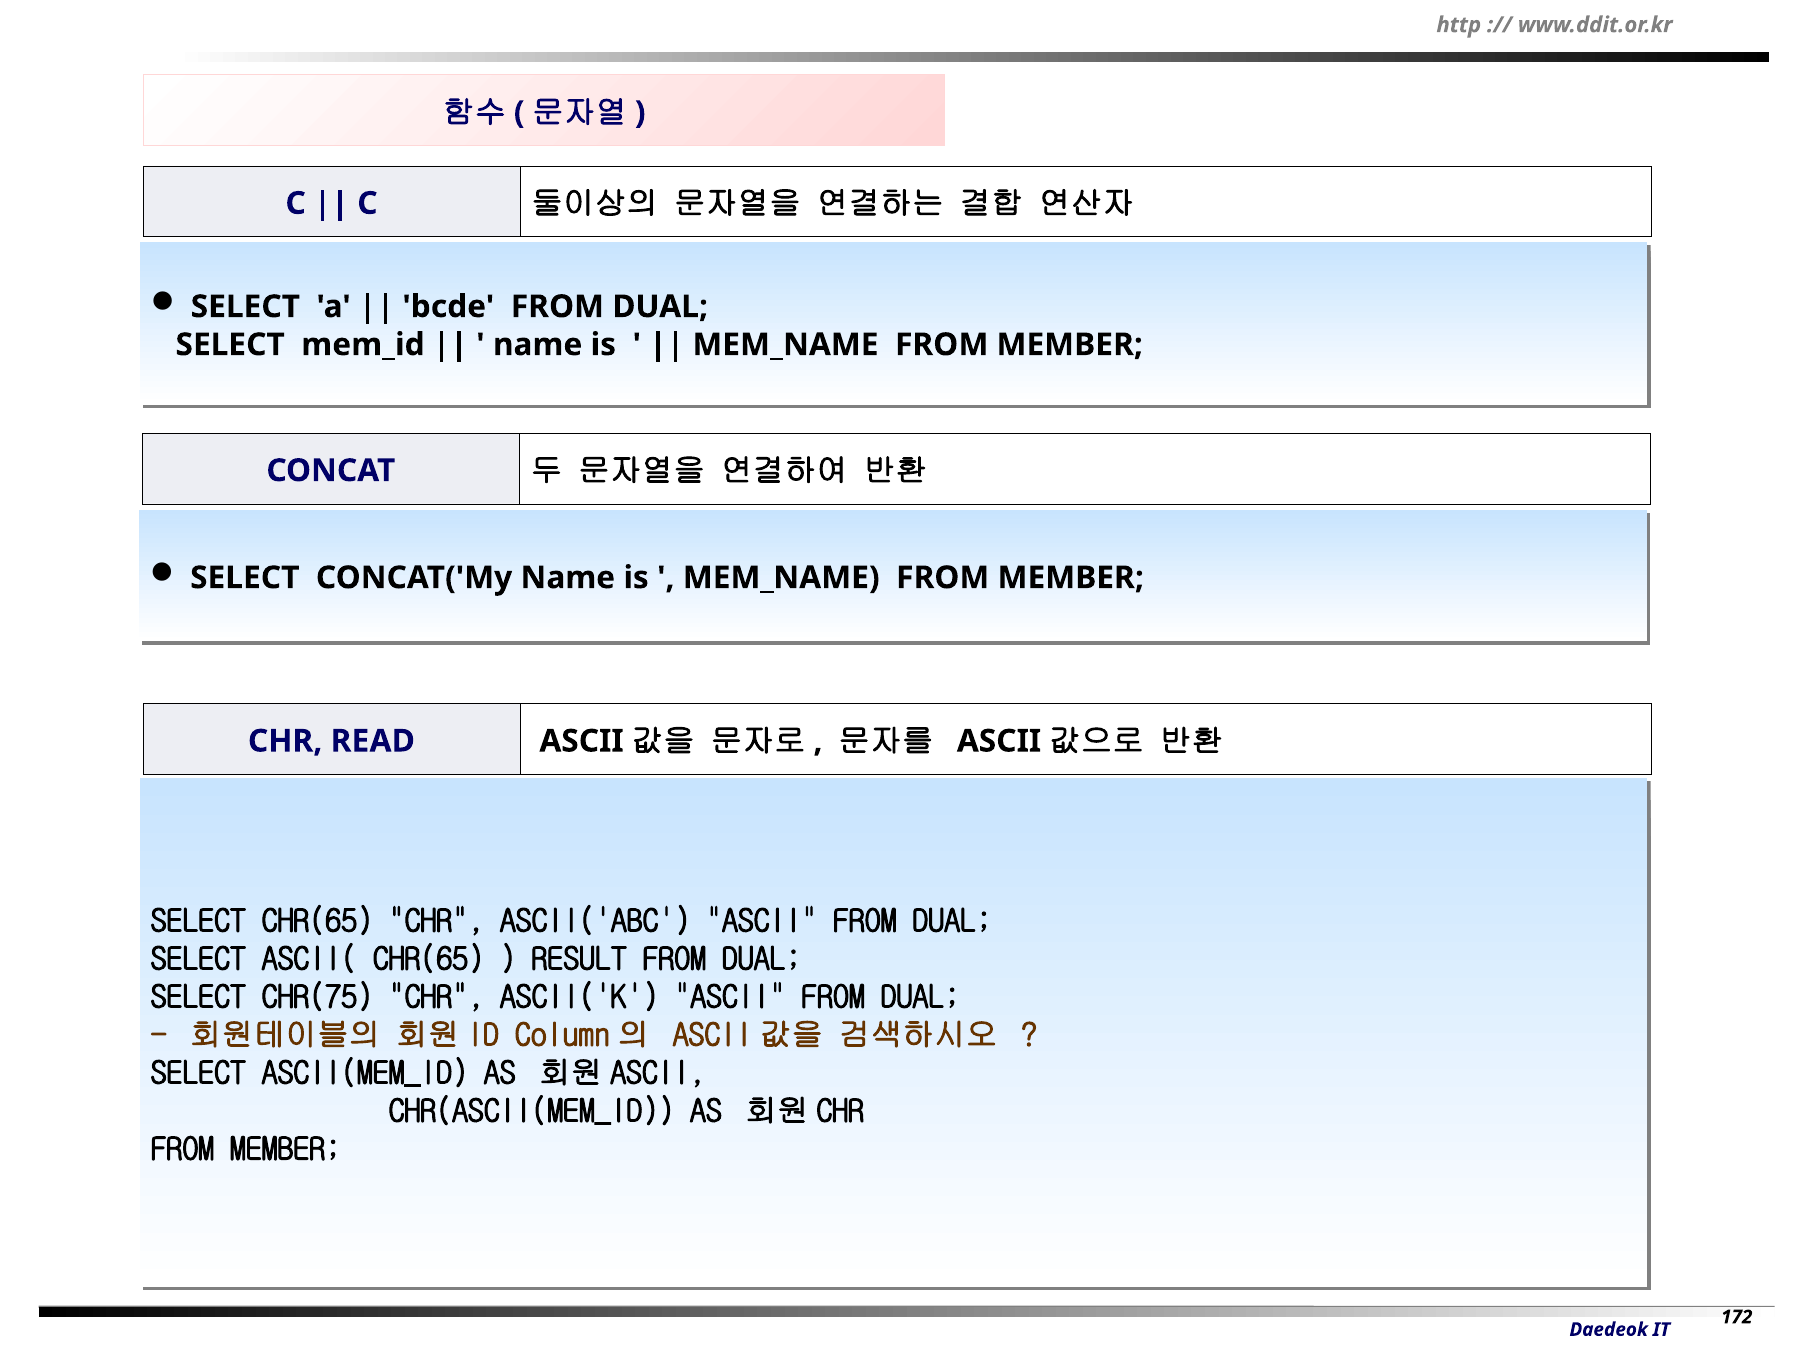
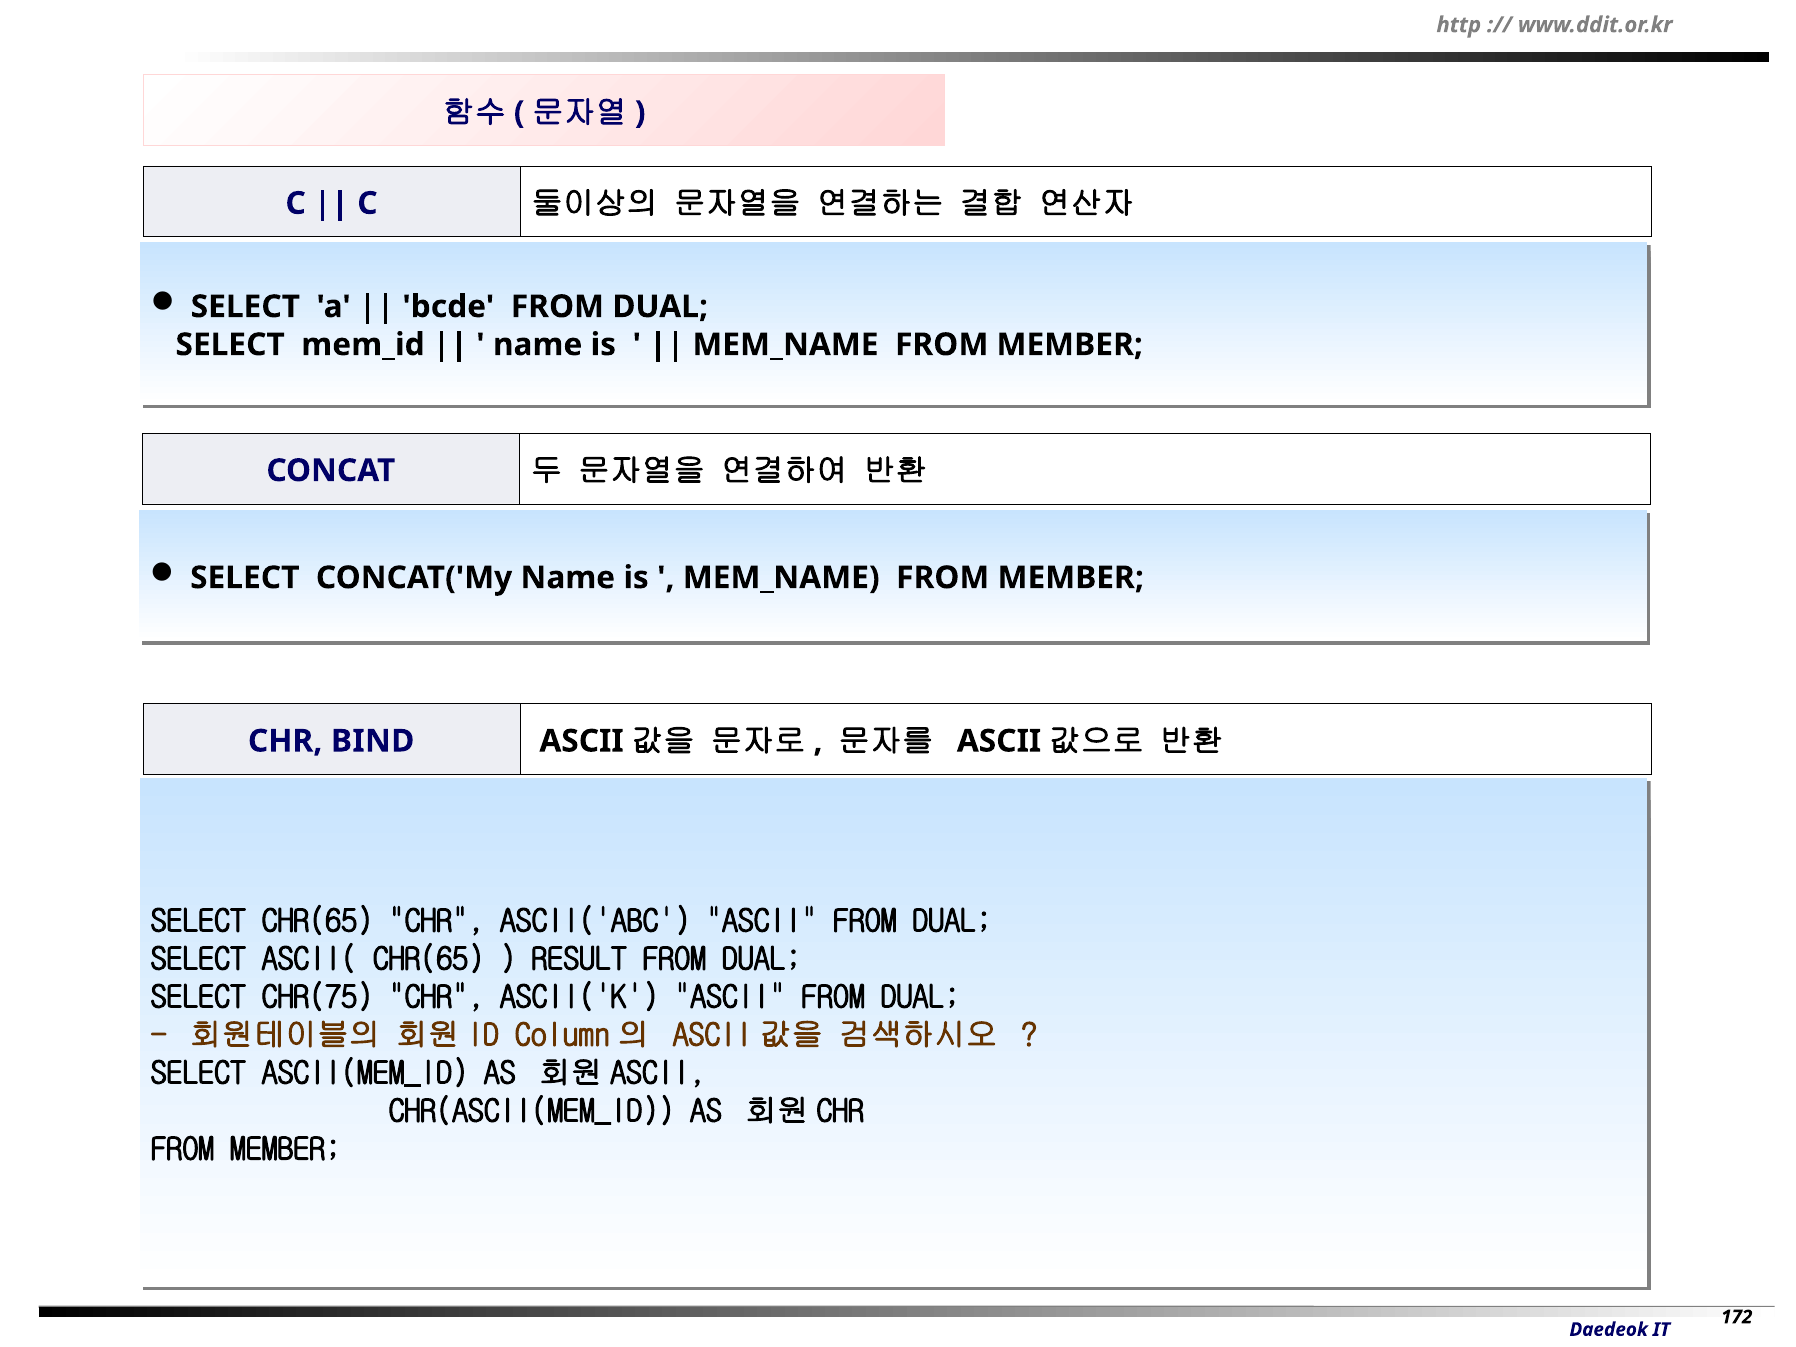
READ: READ -> BIND
